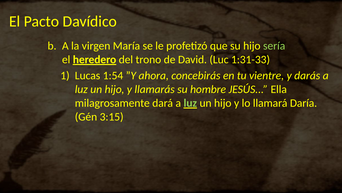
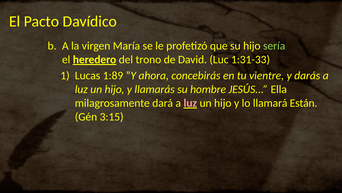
1:54: 1:54 -> 1:89
luz at (190, 103) colour: light green -> pink
Daría: Daría -> Están
